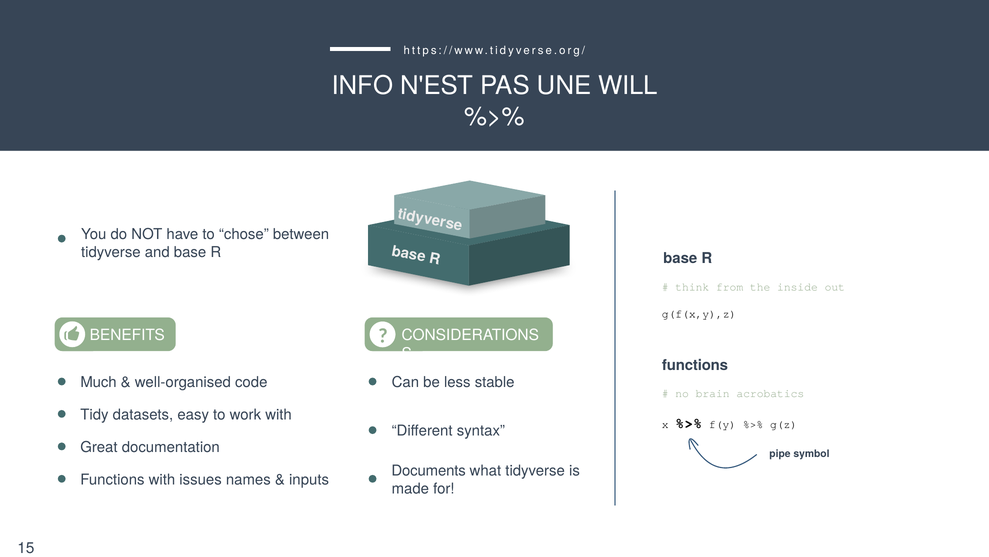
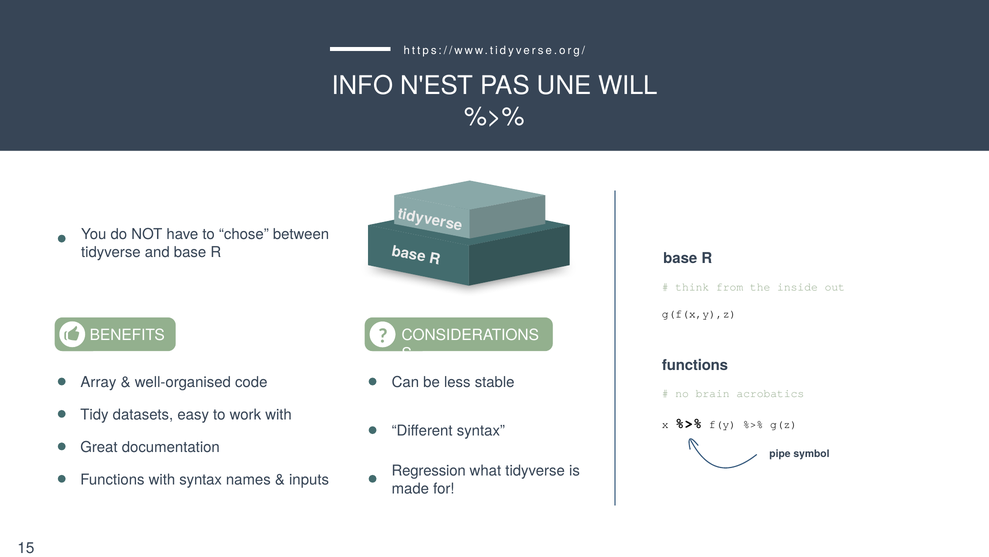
Much: Much -> Array
Documents: Documents -> Regression
with issues: issues -> syntax
